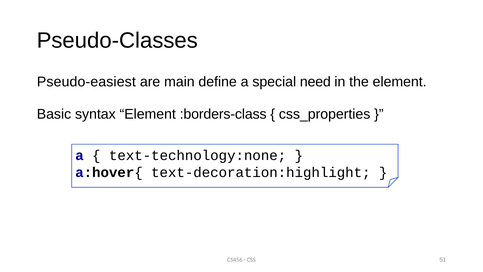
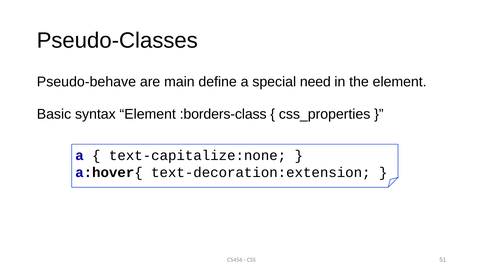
Pseudo-easiest: Pseudo-easiest -> Pseudo-behave
text-technology:none: text-technology:none -> text-capitalize:none
text-decoration:highlight: text-decoration:highlight -> text-decoration:extension
